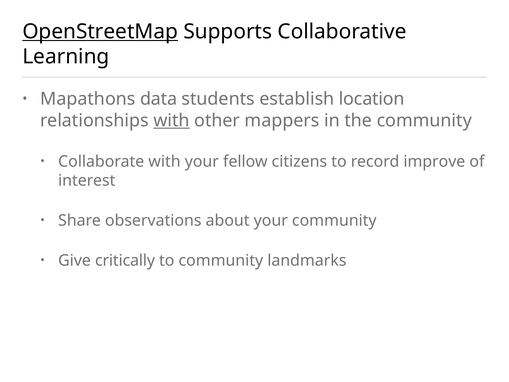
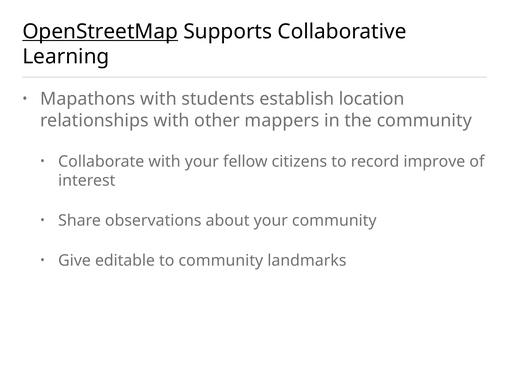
Mapathons data: data -> with
with at (171, 120) underline: present -> none
critically: critically -> editable
